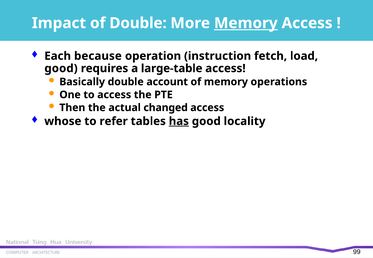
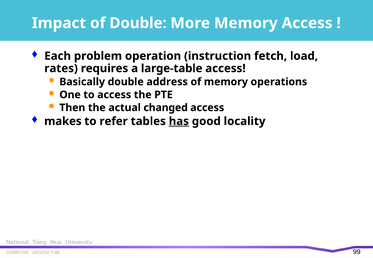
Memory at (246, 23) underline: present -> none
because: because -> problem
good at (61, 68): good -> rates
account: account -> address
whose: whose -> makes
